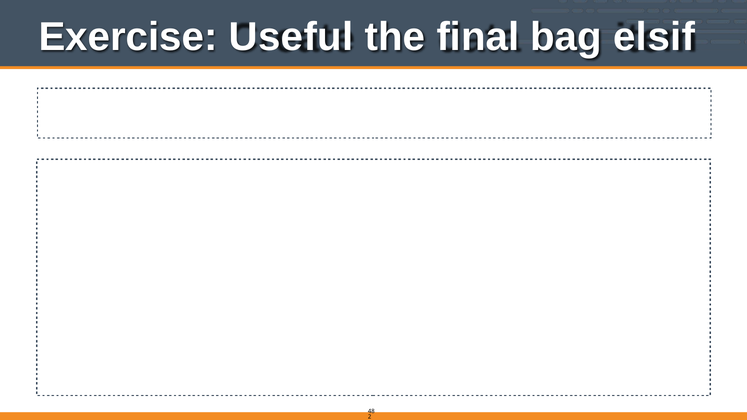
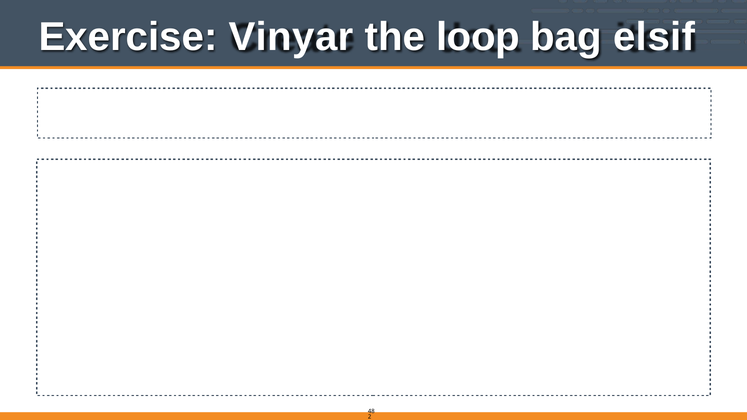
Useful: Useful -> Vinyar
final: final -> loop
